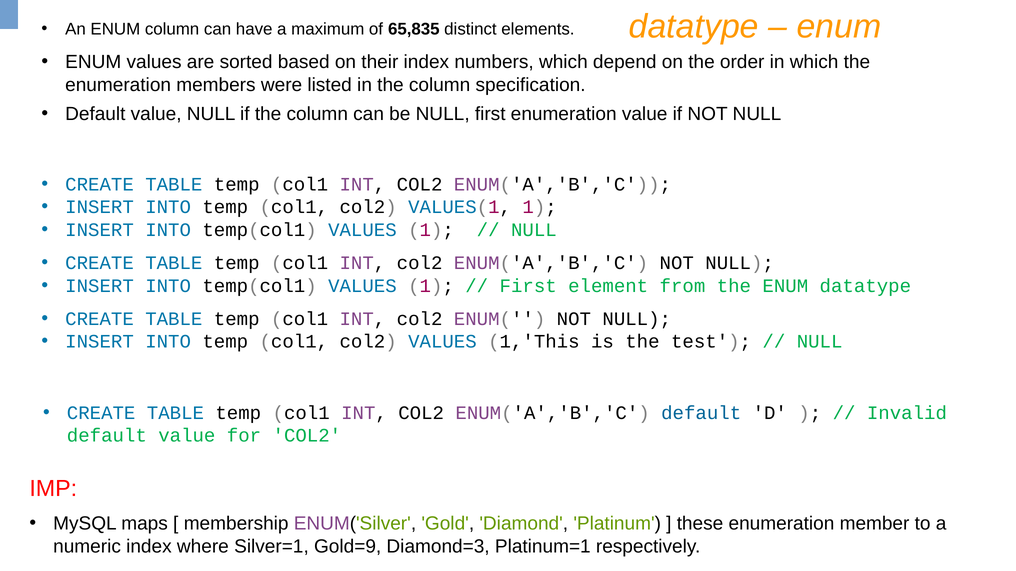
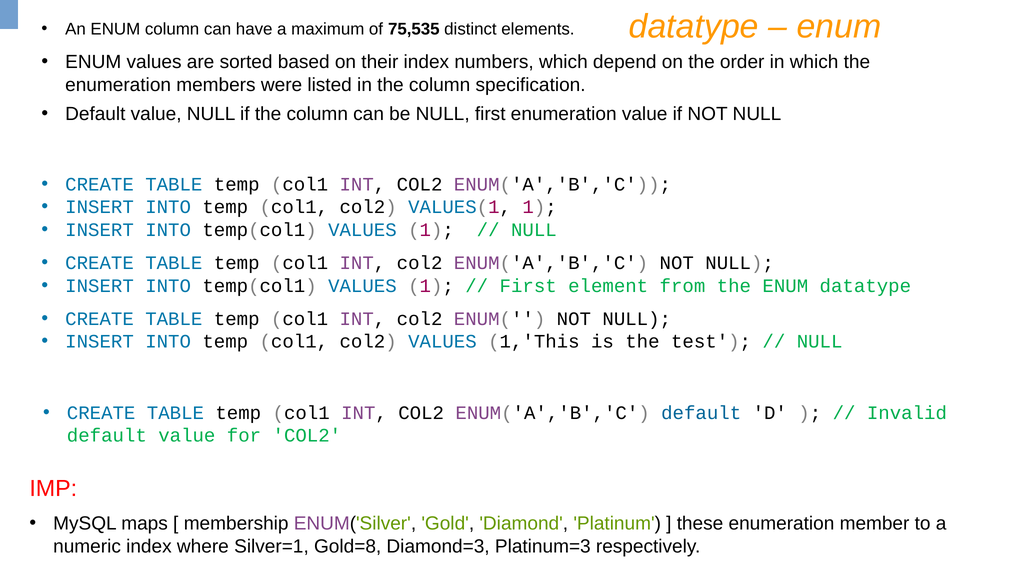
65,835: 65,835 -> 75,535
Gold=9: Gold=9 -> Gold=8
Platinum=1: Platinum=1 -> Platinum=3
